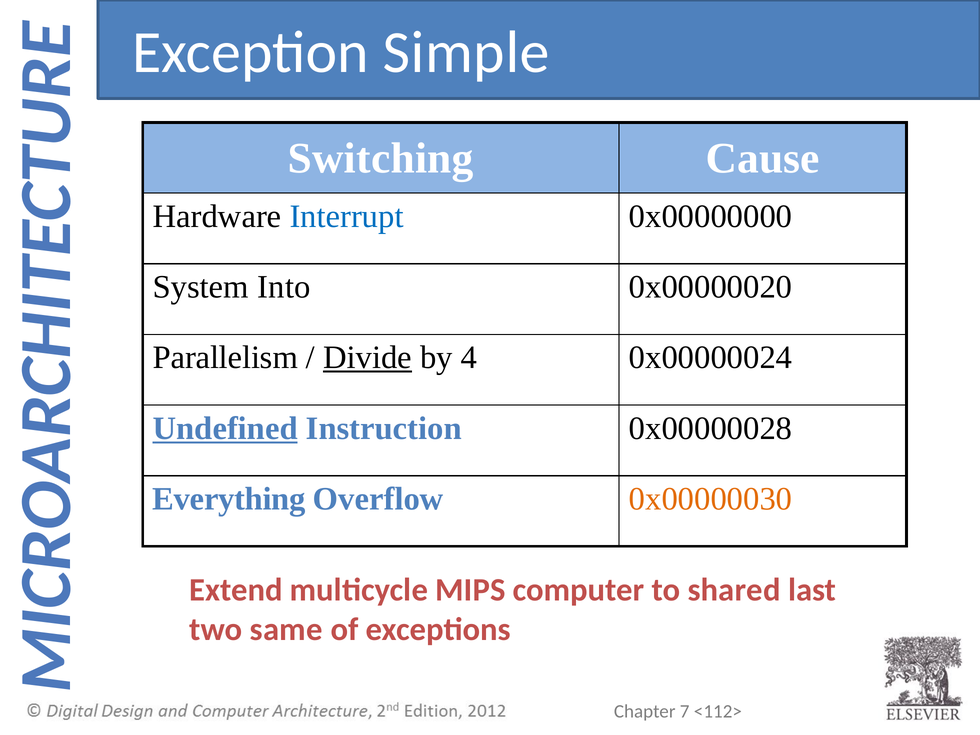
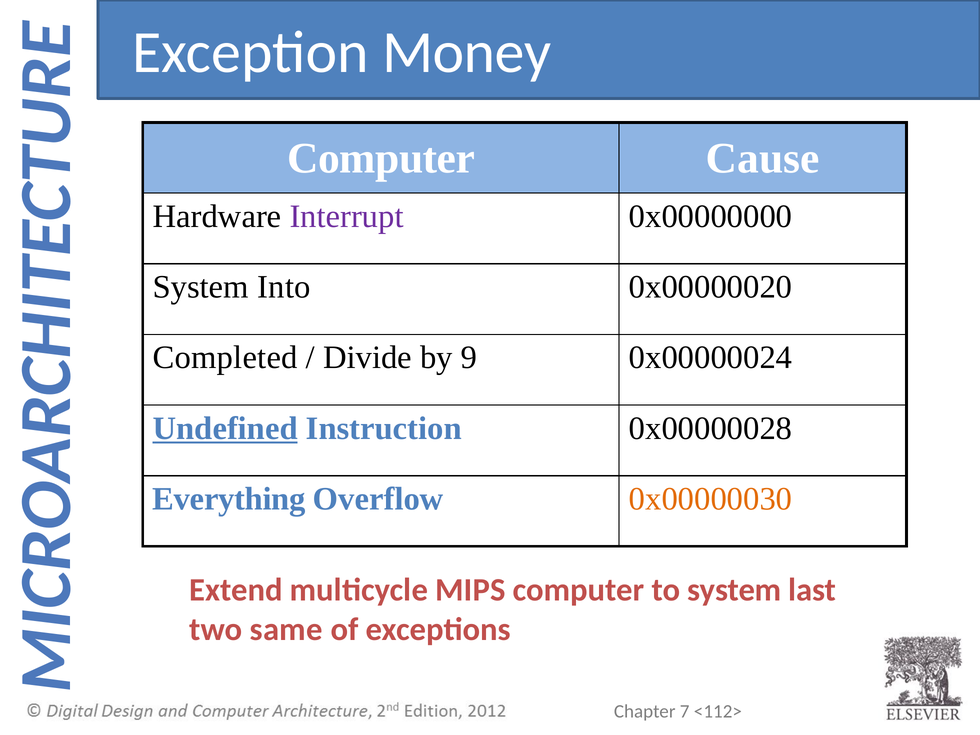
Simple: Simple -> Money
Switching at (381, 158): Switching -> Computer
Interrupt colour: blue -> purple
Parallelism: Parallelism -> Completed
Divide underline: present -> none
4: 4 -> 9
to shared: shared -> system
